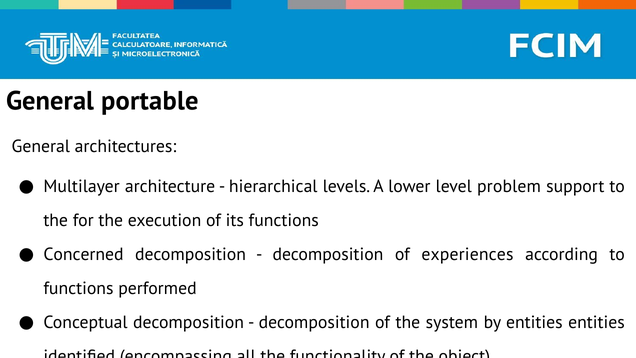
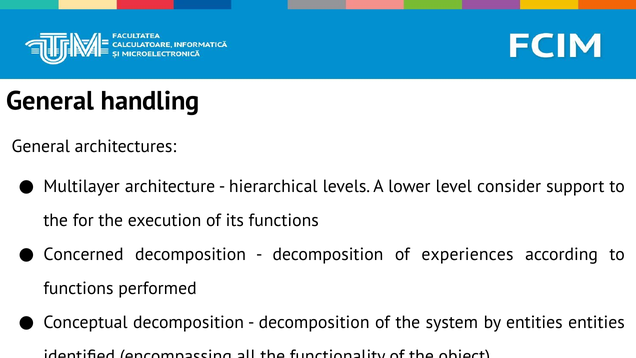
portable: portable -> handling
problem: problem -> consider
